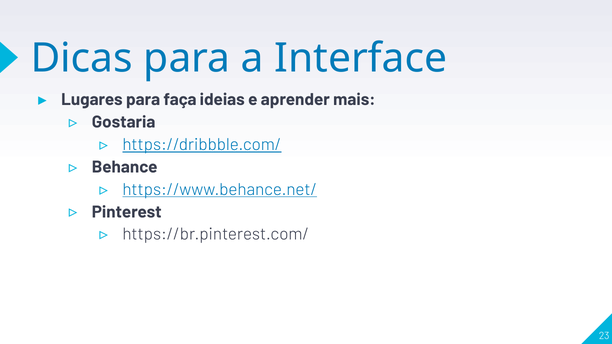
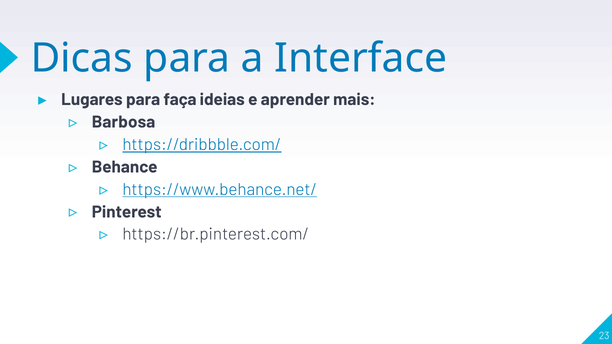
Gostaria: Gostaria -> Barbosa
